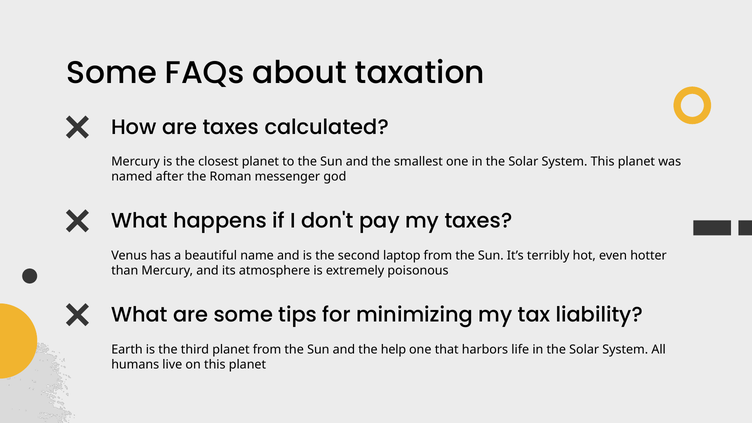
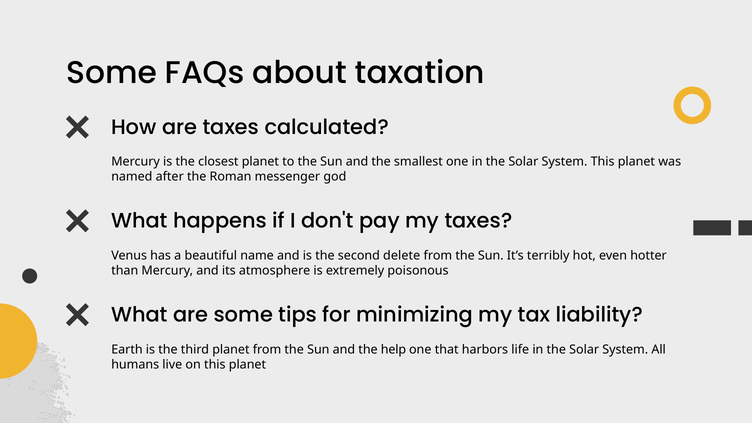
laptop: laptop -> delete
